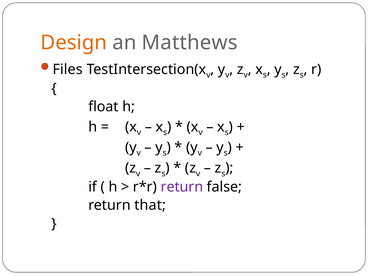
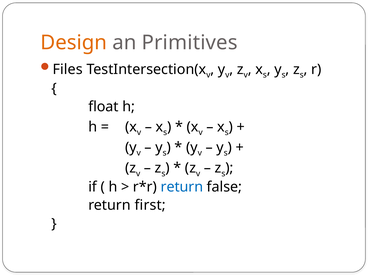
Matthews: Matthews -> Primitives
return at (182, 187) colour: purple -> blue
that: that -> first
